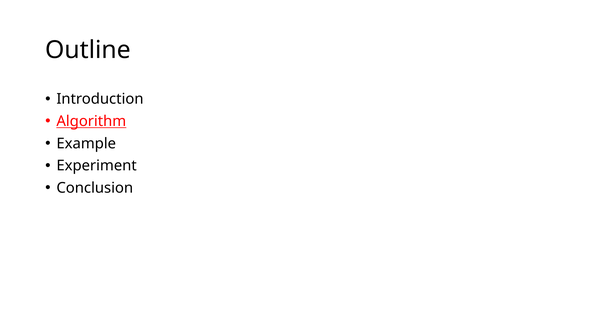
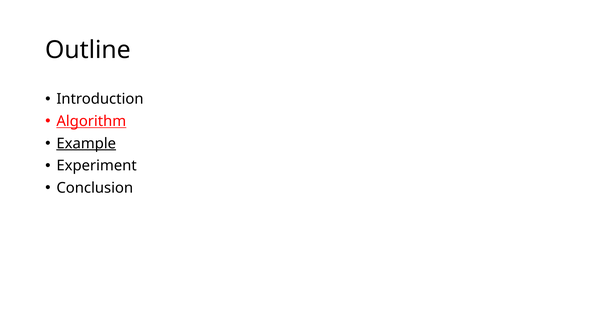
Example underline: none -> present
